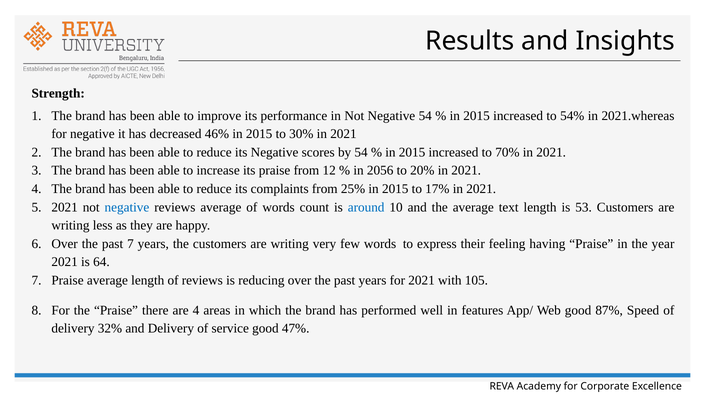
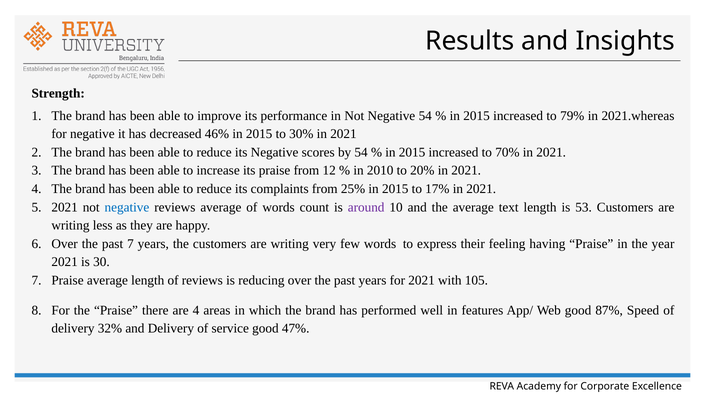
54%: 54% -> 79%
2056: 2056 -> 2010
around colour: blue -> purple
64: 64 -> 30
